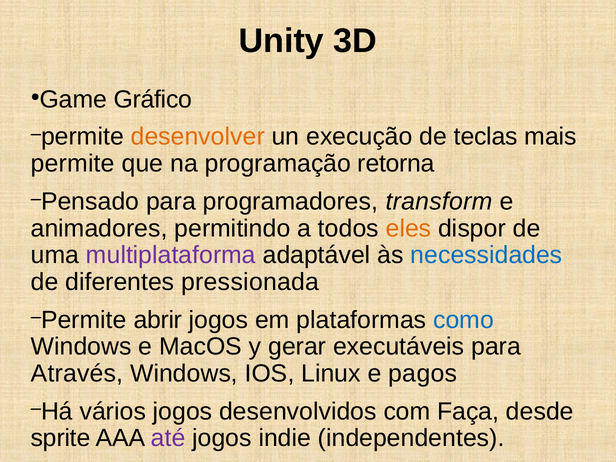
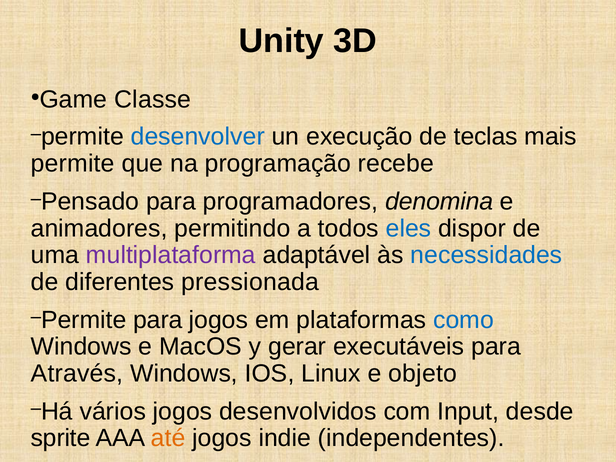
Gráfico: Gráfico -> Classe
desenvolver colour: orange -> blue
retorna: retorna -> recebe
transform: transform -> denomina
eles colour: orange -> blue
Permite abrir: abrir -> para
pagos: pagos -> objeto
Faça: Faça -> Input
até colour: purple -> orange
